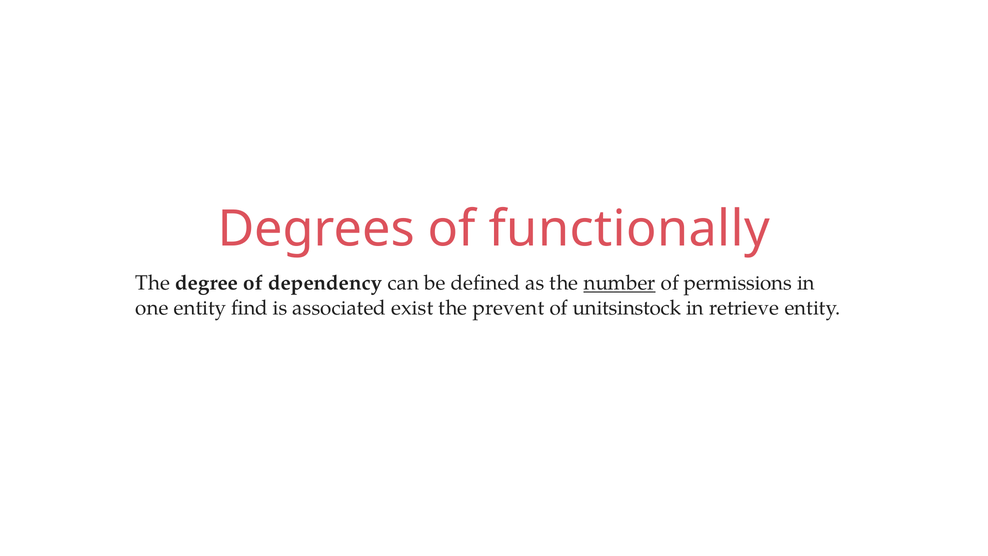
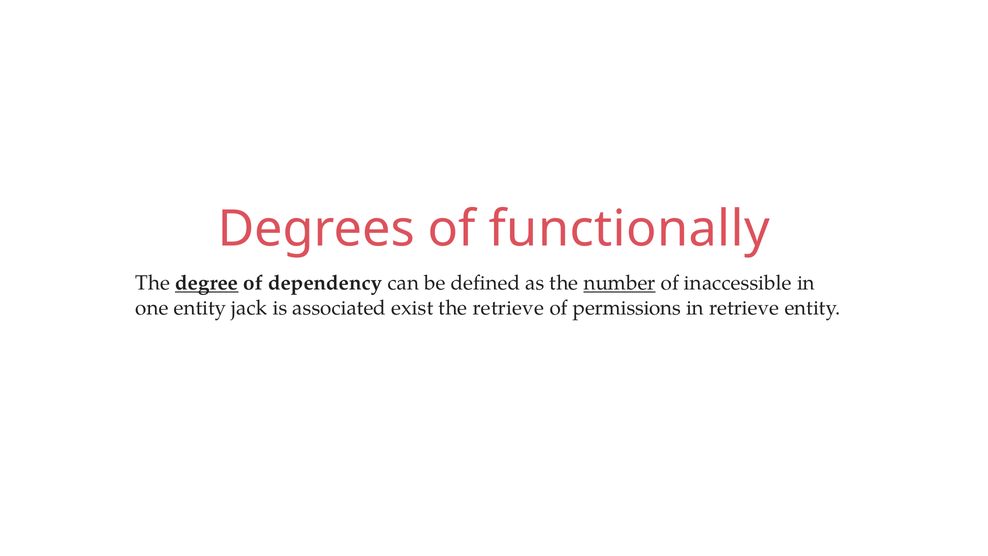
degree underline: none -> present
permissions: permissions -> inaccessible
find: find -> jack
the prevent: prevent -> retrieve
unitsinstock: unitsinstock -> permissions
